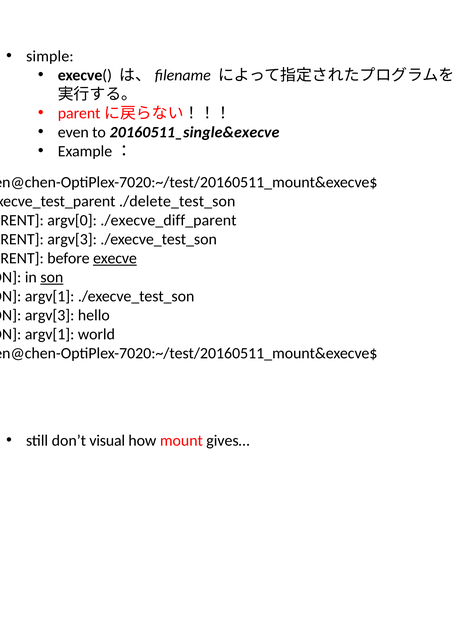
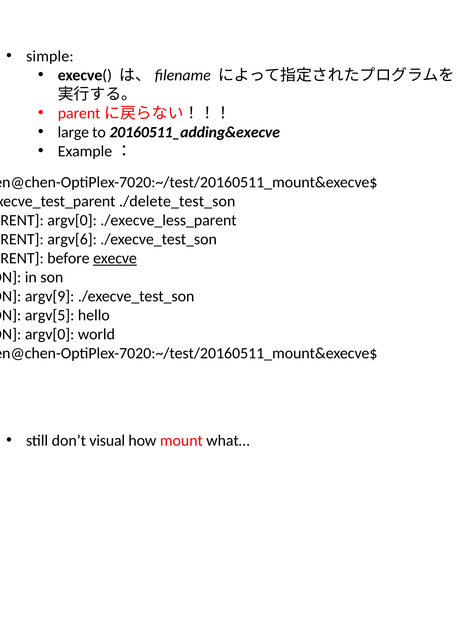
even: even -> large
20160511_single&execve: 20160511_single&execve -> 20160511_adding&execve
./execve_diff_parent: ./execve_diff_parent -> ./execve_less_parent
argv[3 at (72, 239): argv[3 -> argv[6
son at (52, 278) underline: present -> none
argv[1 at (50, 297): argv[1 -> argv[9
argv[3 at (50, 316): argv[3 -> argv[5
argv[1 at (50, 335): argv[1 -> argv[0
gives…: gives… -> what…
